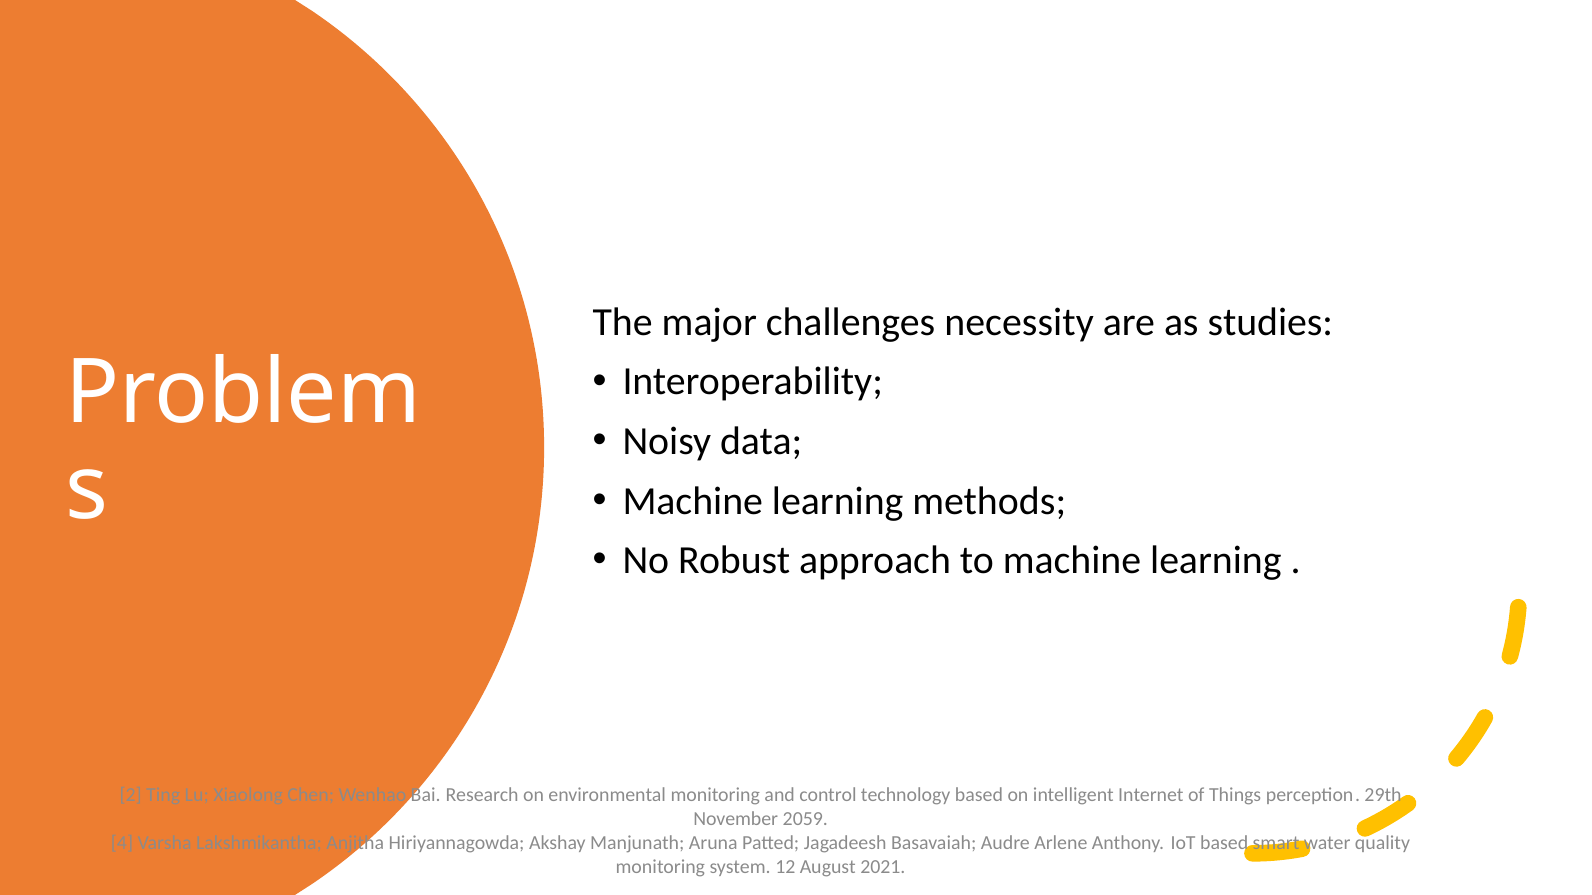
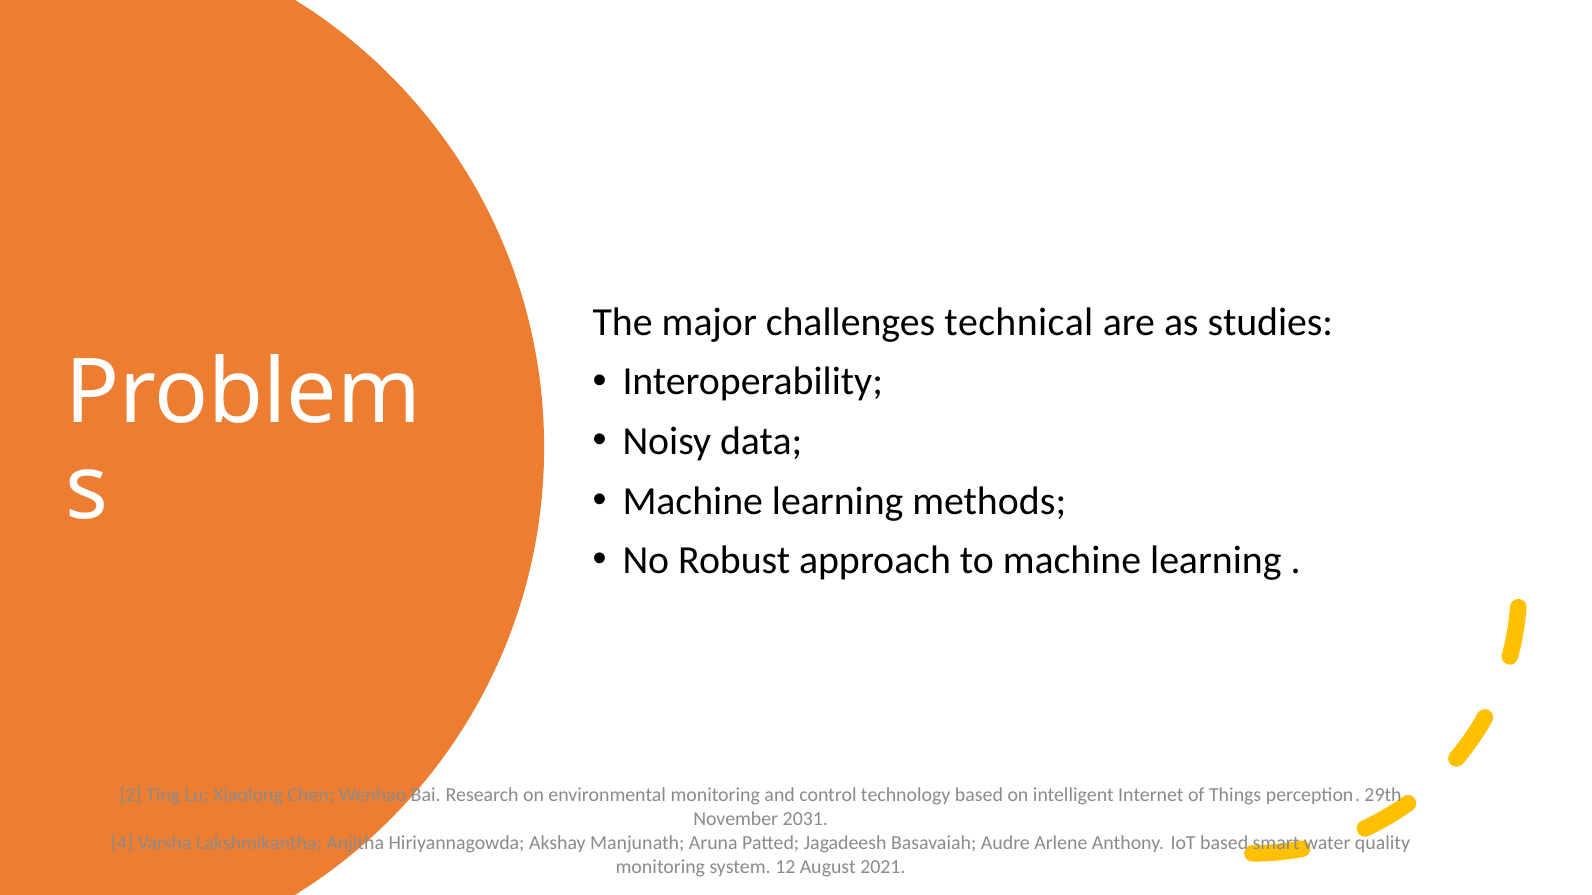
necessity: necessity -> technical
2059: 2059 -> 2031
